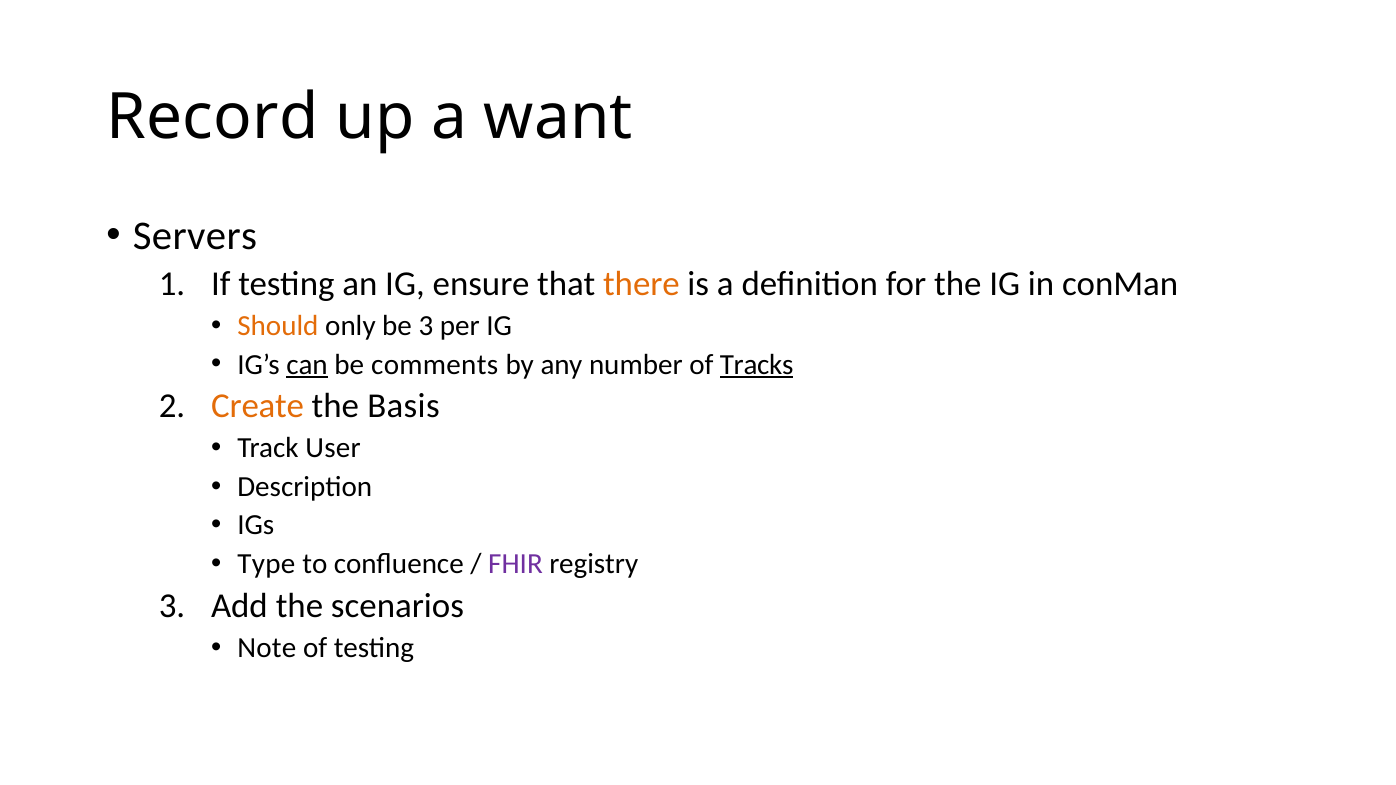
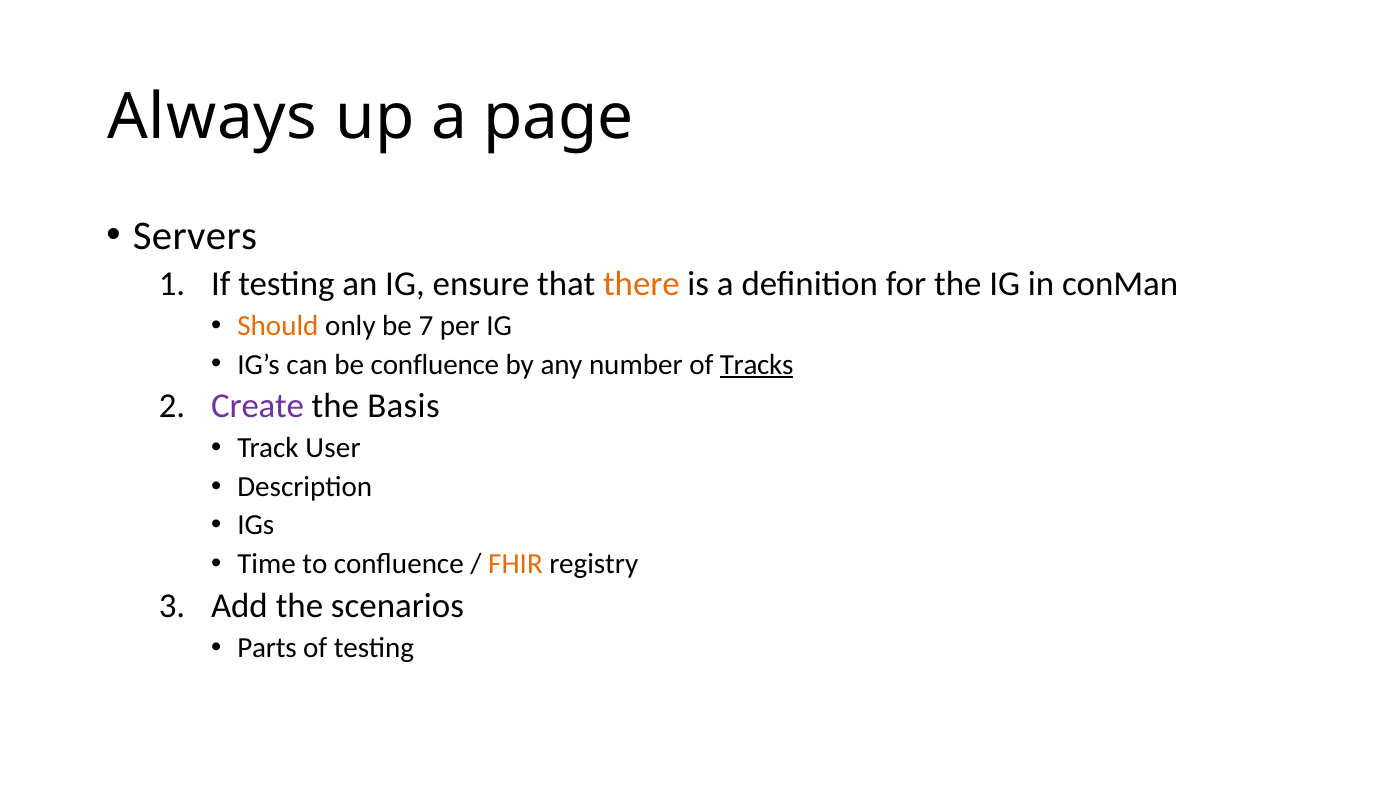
Record: Record -> Always
want: want -> page
be 3: 3 -> 7
can underline: present -> none
be comments: comments -> confluence
Create colour: orange -> purple
Type: Type -> Time
FHIR colour: purple -> orange
Note: Note -> Parts
